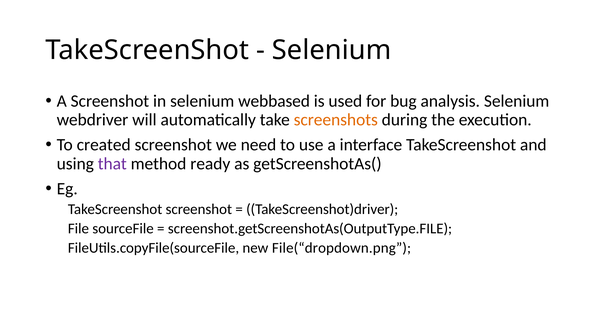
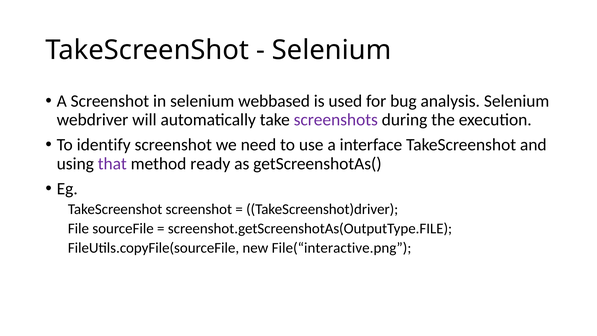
screenshots colour: orange -> purple
created: created -> identify
File(“dropdown.png: File(“dropdown.png -> File(“interactive.png
